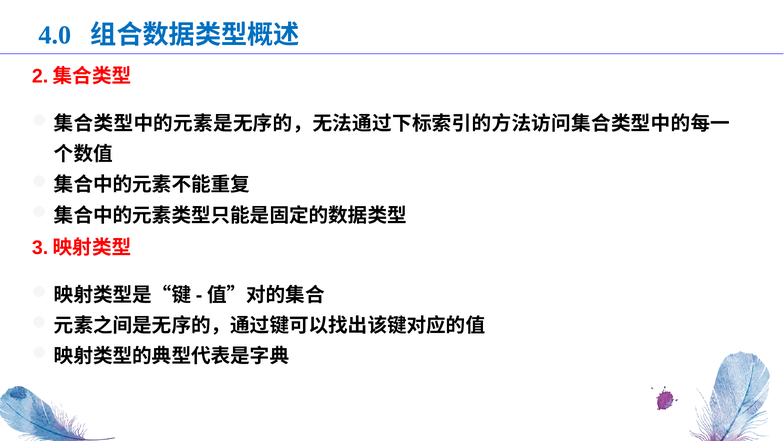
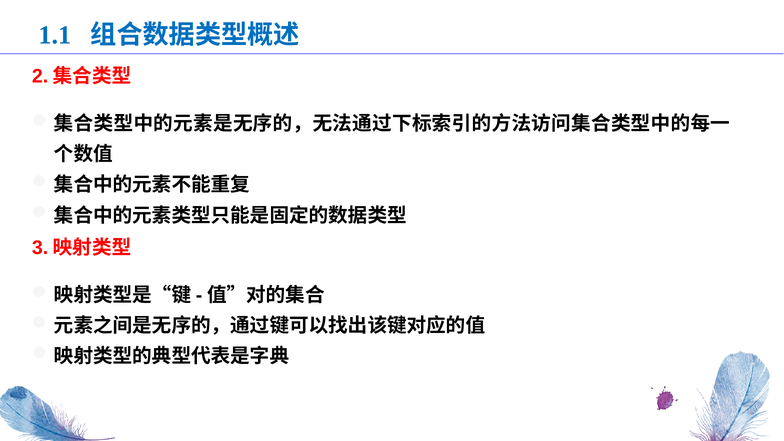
4.0: 4.0 -> 1.1
